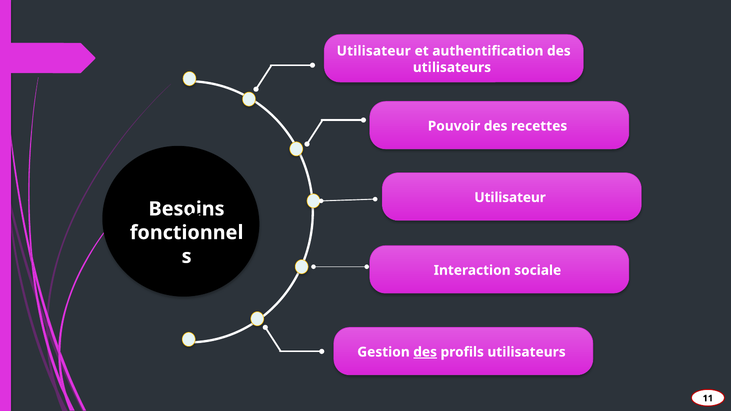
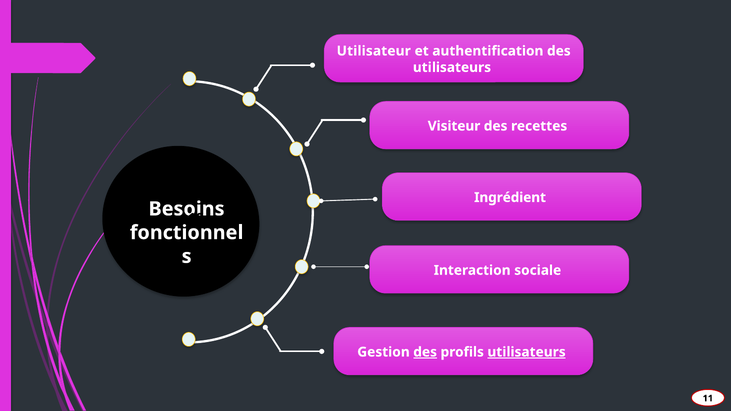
Pouvoir: Pouvoir -> Visiteur
Utilisateur at (510, 198): Utilisateur -> Ingrédient
utilisateurs at (527, 352) underline: none -> present
